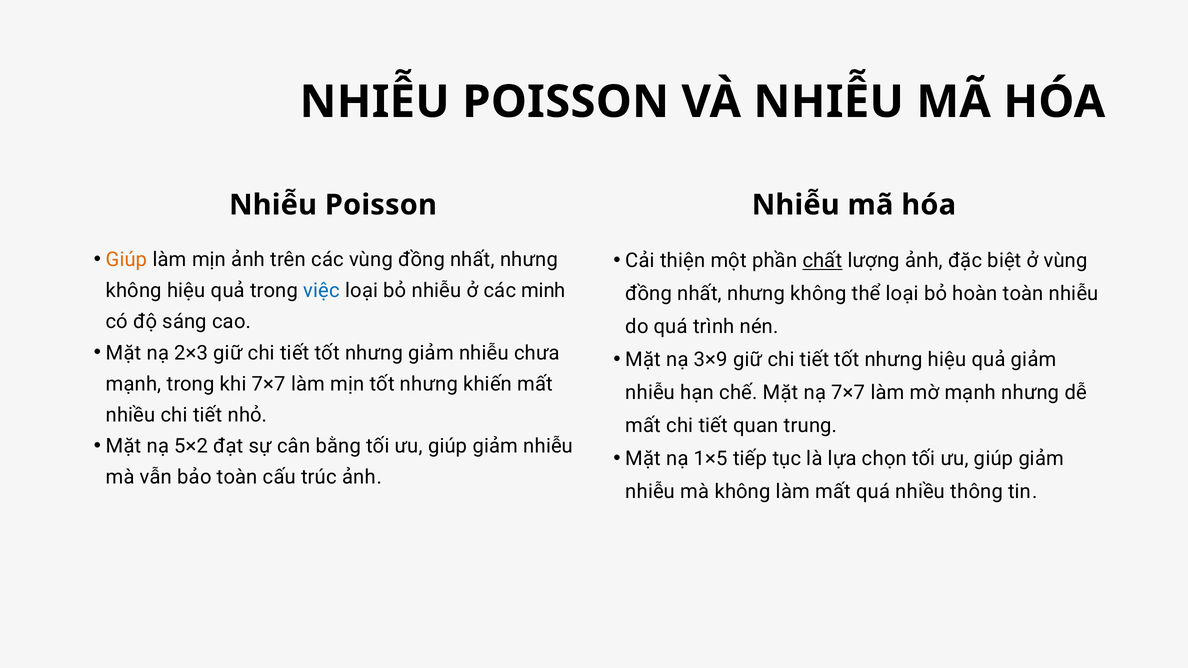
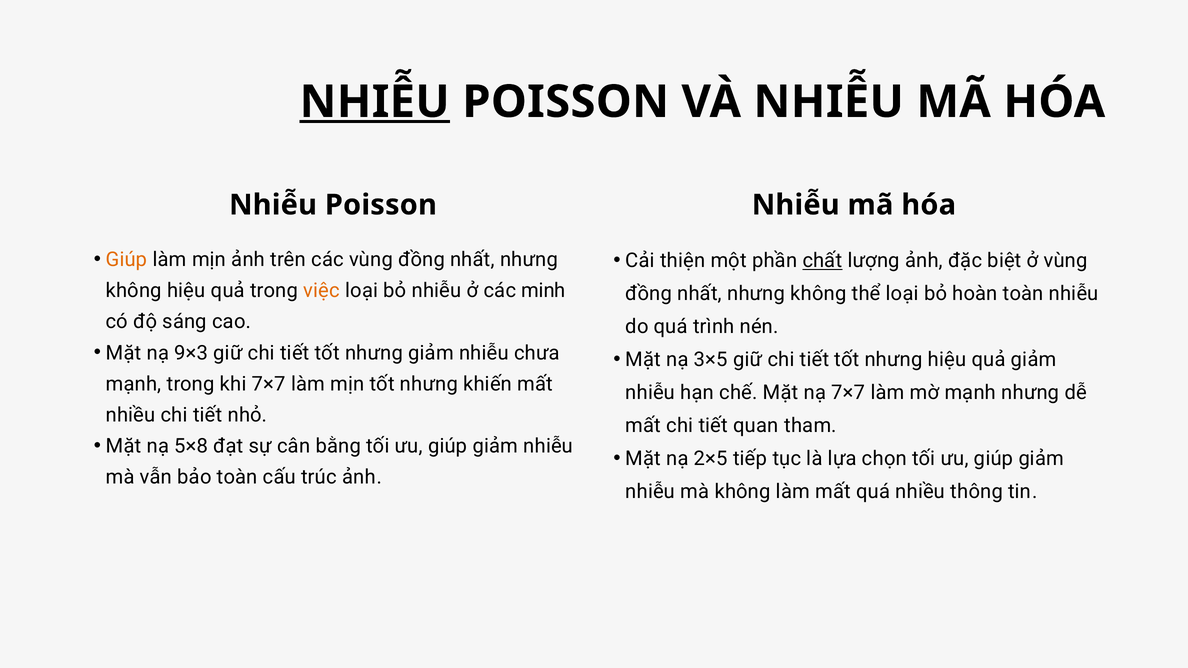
NHIỄU at (375, 102) underline: none -> present
việc colour: blue -> orange
2×3: 2×3 -> 9×3
3×9: 3×9 -> 3×5
trung: trung -> tham
5×2: 5×2 -> 5×8
1×5: 1×5 -> 2×5
